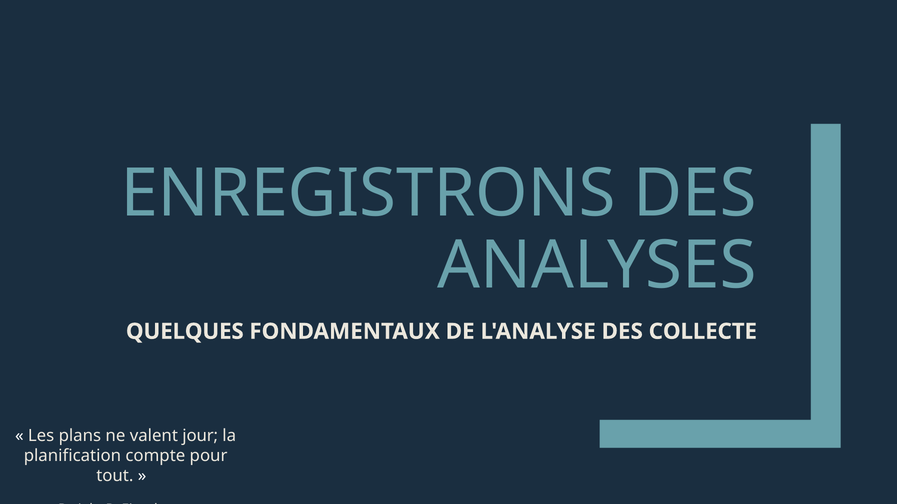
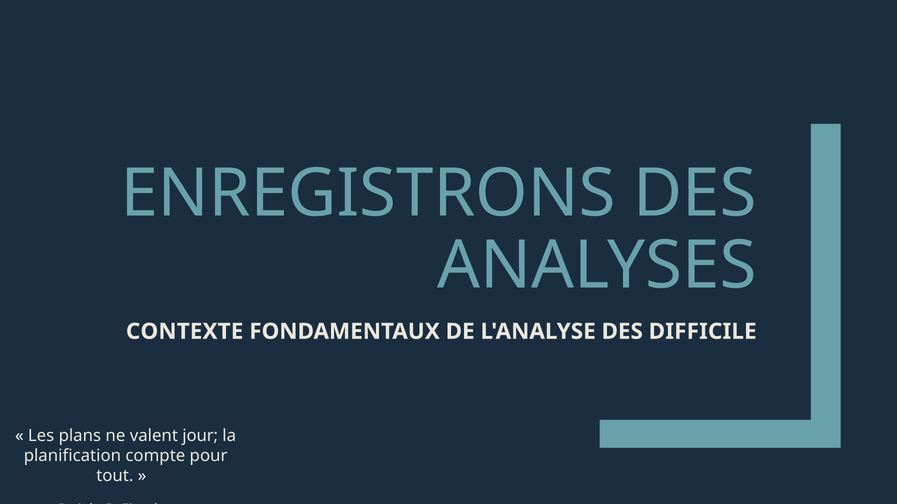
QUELQUES: QUELQUES -> CONTEXTE
COLLECTE: COLLECTE -> DIFFICILE
